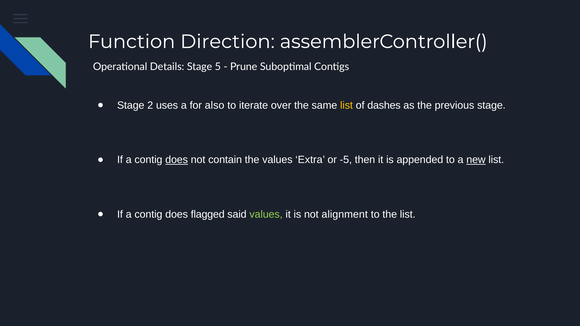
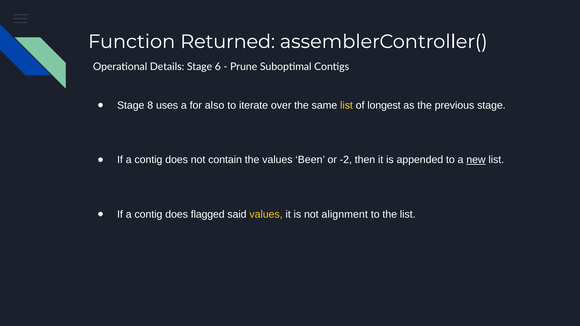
Direction: Direction -> Returned
5: 5 -> 6
2: 2 -> 8
dashes: dashes -> longest
does at (177, 160) underline: present -> none
Extra: Extra -> Been
-5: -5 -> -2
values at (266, 215) colour: light green -> yellow
